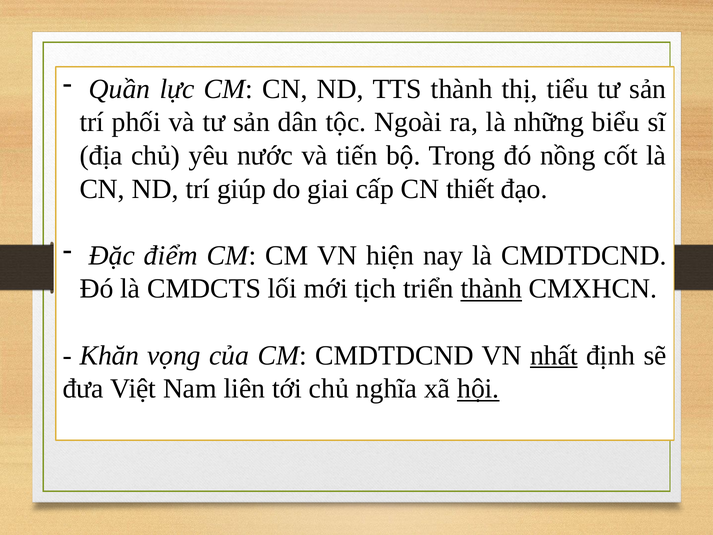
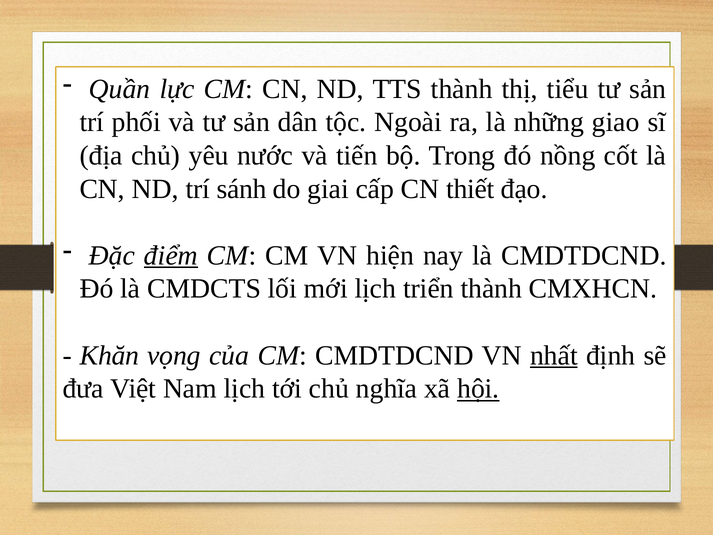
biểu: biểu -> giao
giúp: giúp -> sánh
điểm underline: none -> present
mới tịch: tịch -> lịch
thành at (491, 289) underline: present -> none
Nam liên: liên -> lịch
